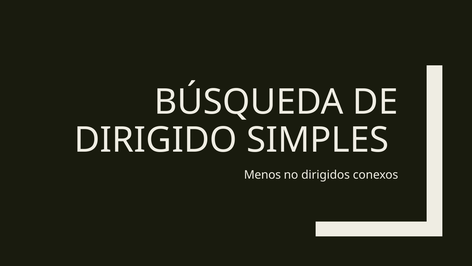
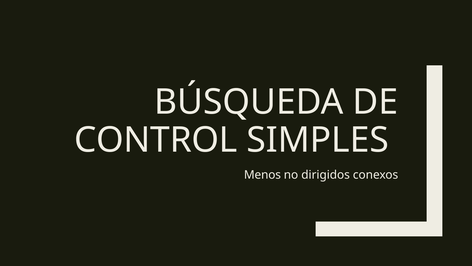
DIRIGIDO: DIRIGIDO -> CONTROL
